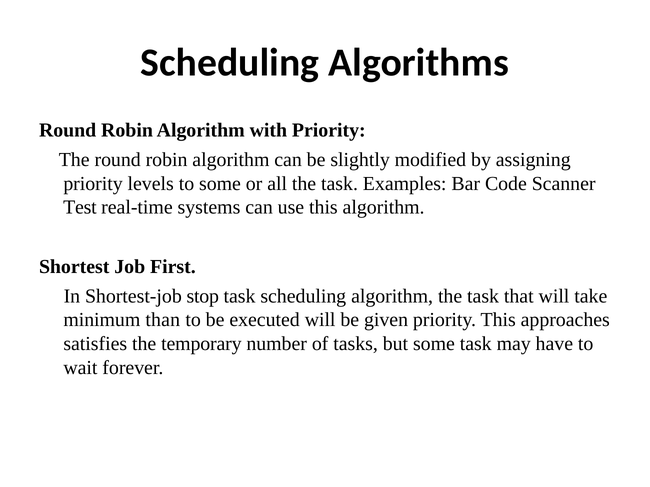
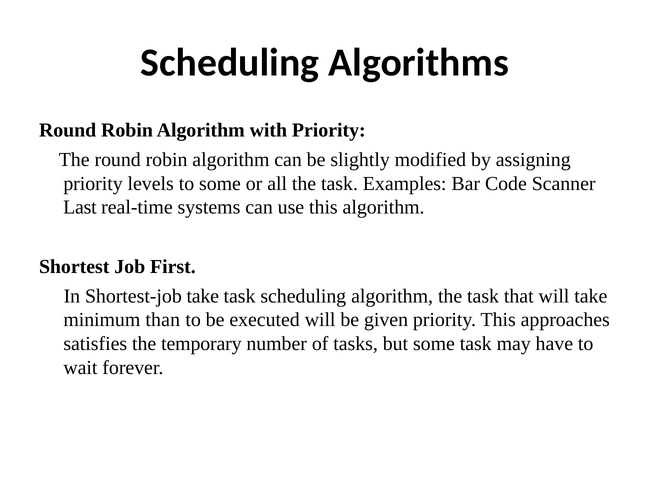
Test: Test -> Last
Shortest-job stop: stop -> take
